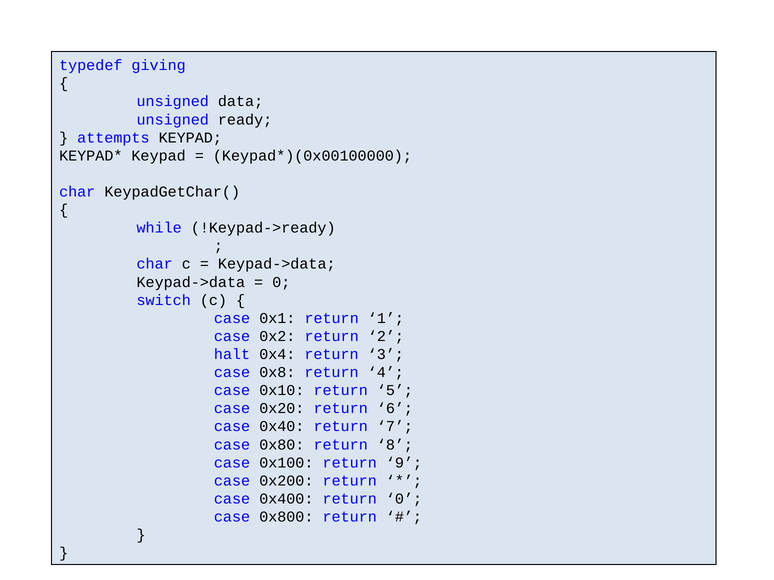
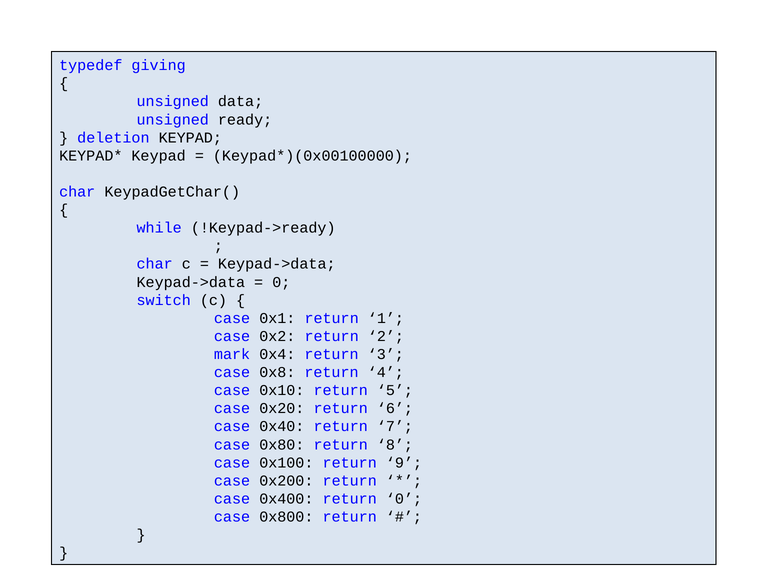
attempts: attempts -> deletion
halt: halt -> mark
